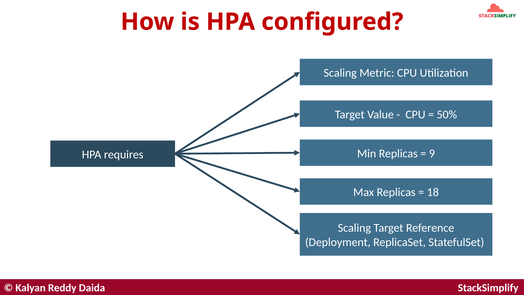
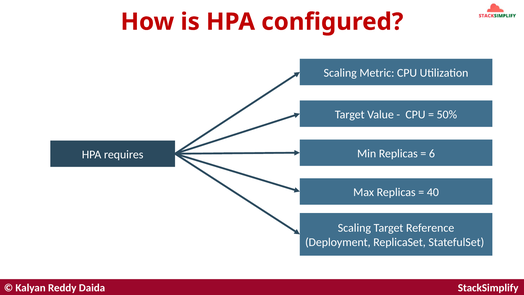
9: 9 -> 6
18: 18 -> 40
